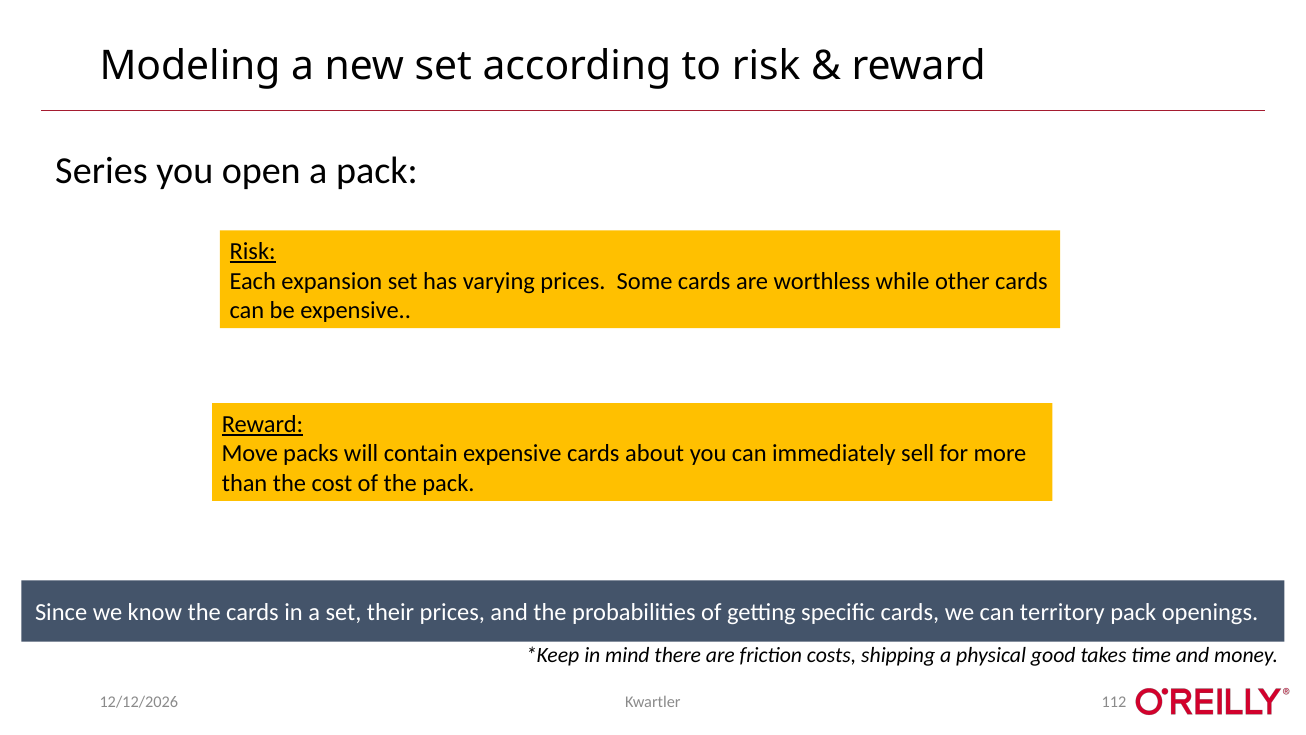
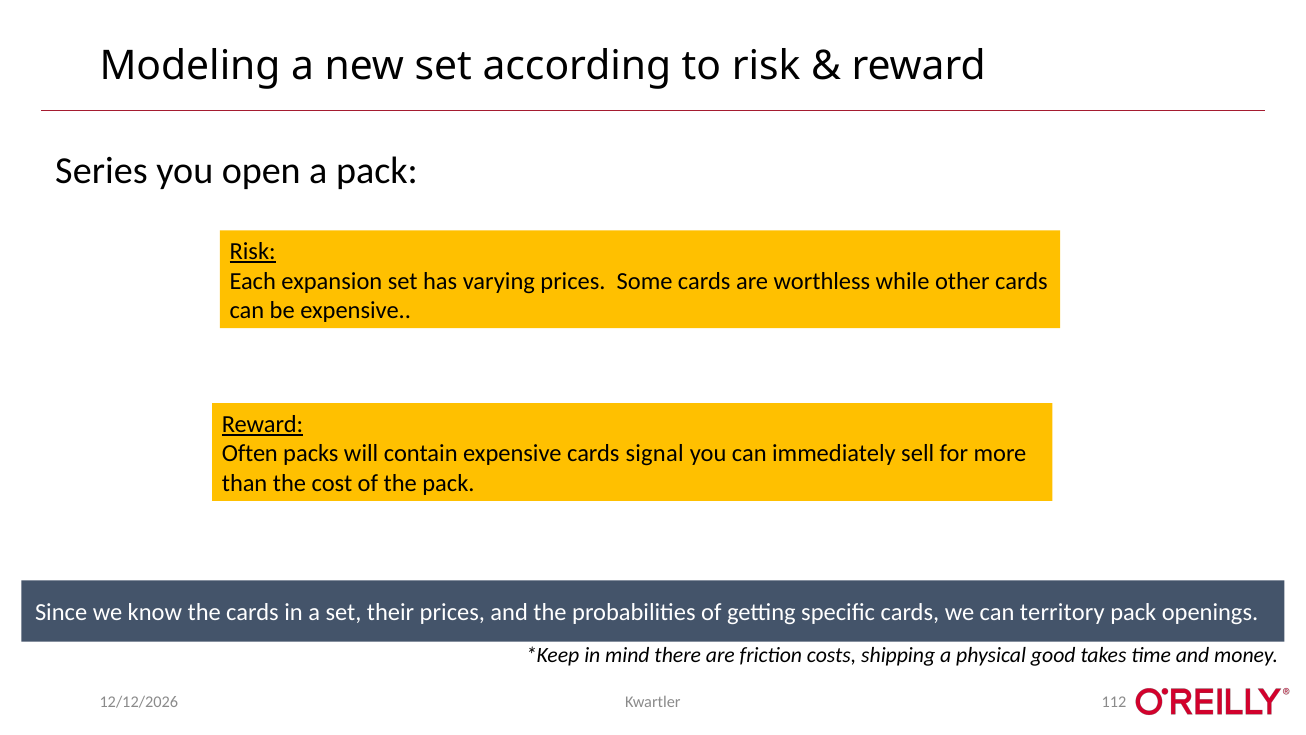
Move: Move -> Often
about: about -> signal
